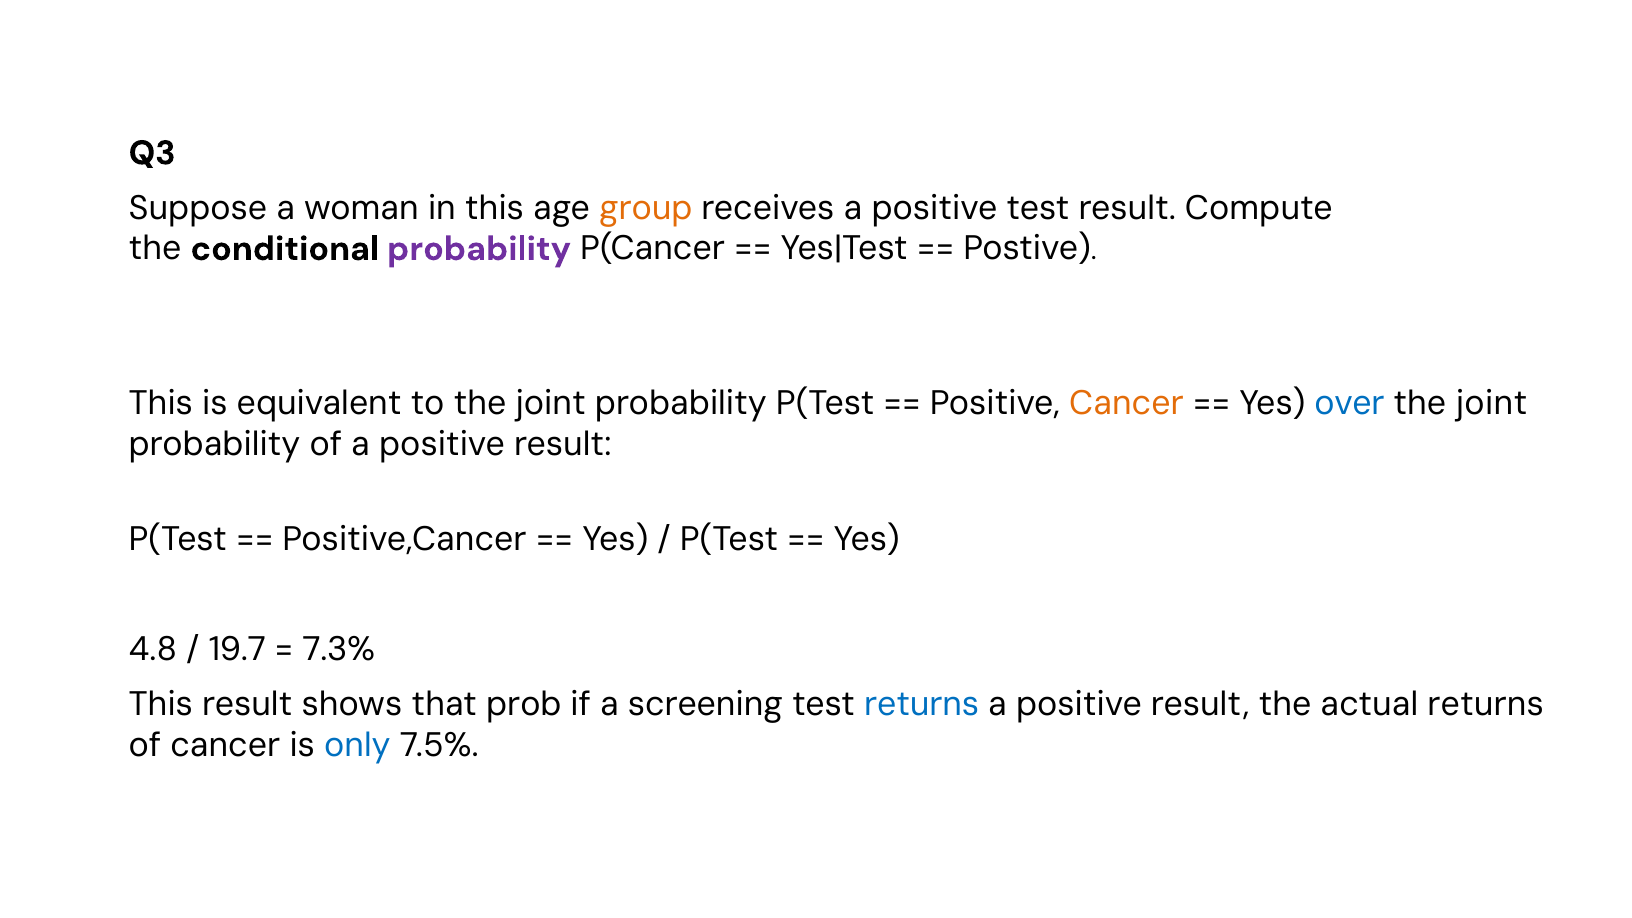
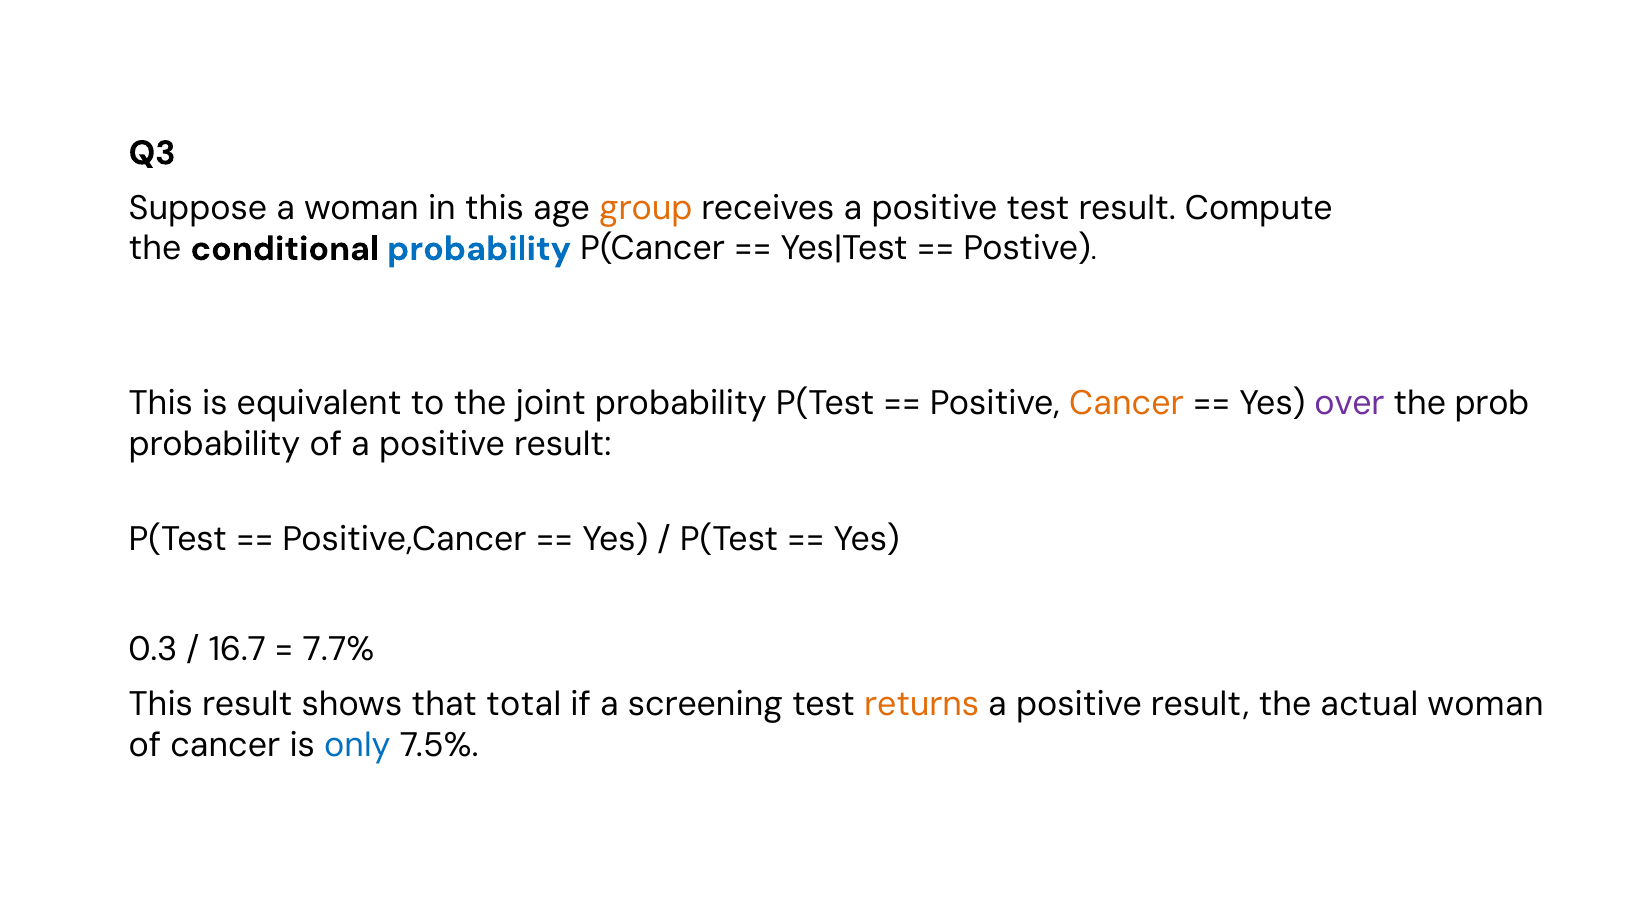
probability at (479, 249) colour: purple -> blue
over colour: blue -> purple
joint at (1492, 403): joint -> prob
4.8: 4.8 -> 0.3
19.7: 19.7 -> 16.7
7.3%: 7.3% -> 7.7%
prob: prob -> total
returns at (922, 705) colour: blue -> orange
actual returns: returns -> woman
